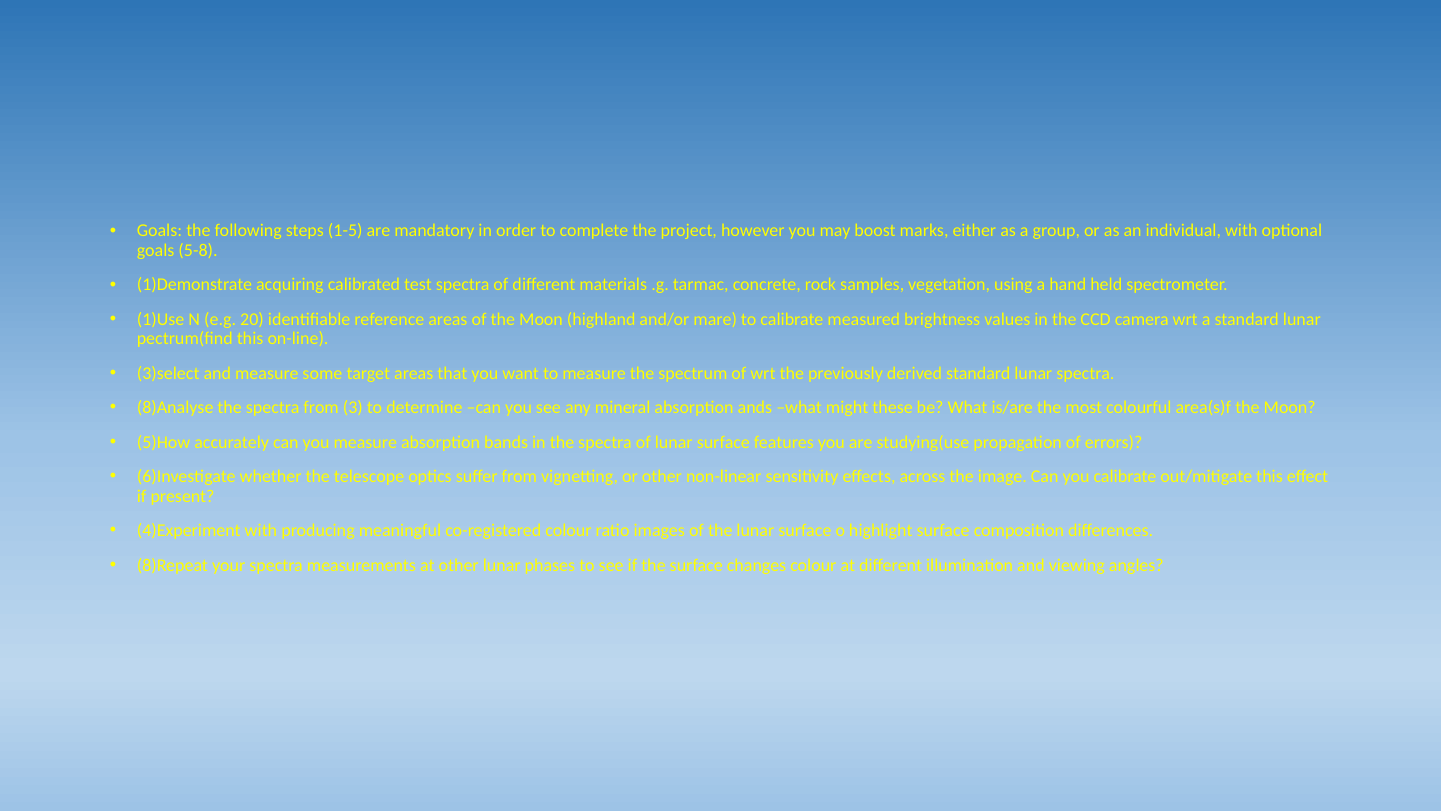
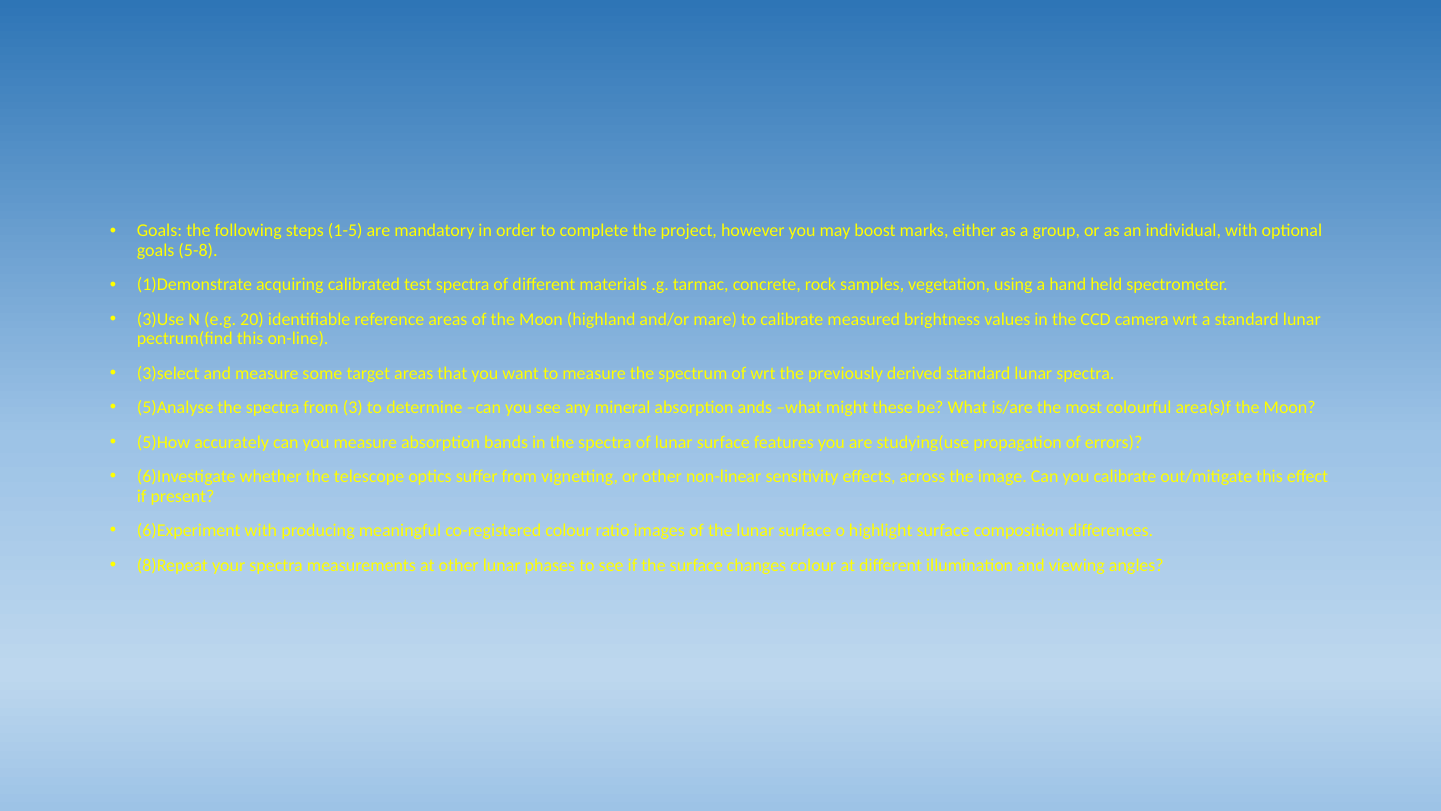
1)Use: 1)Use -> 3)Use
8)Analyse: 8)Analyse -> 5)Analyse
4)Experiment: 4)Experiment -> 6)Experiment
